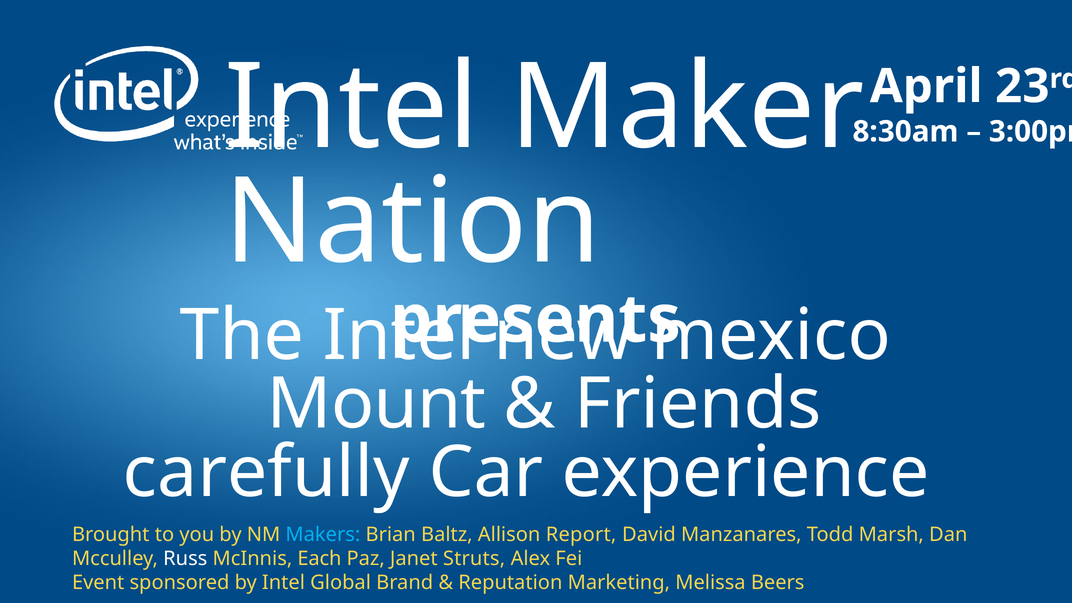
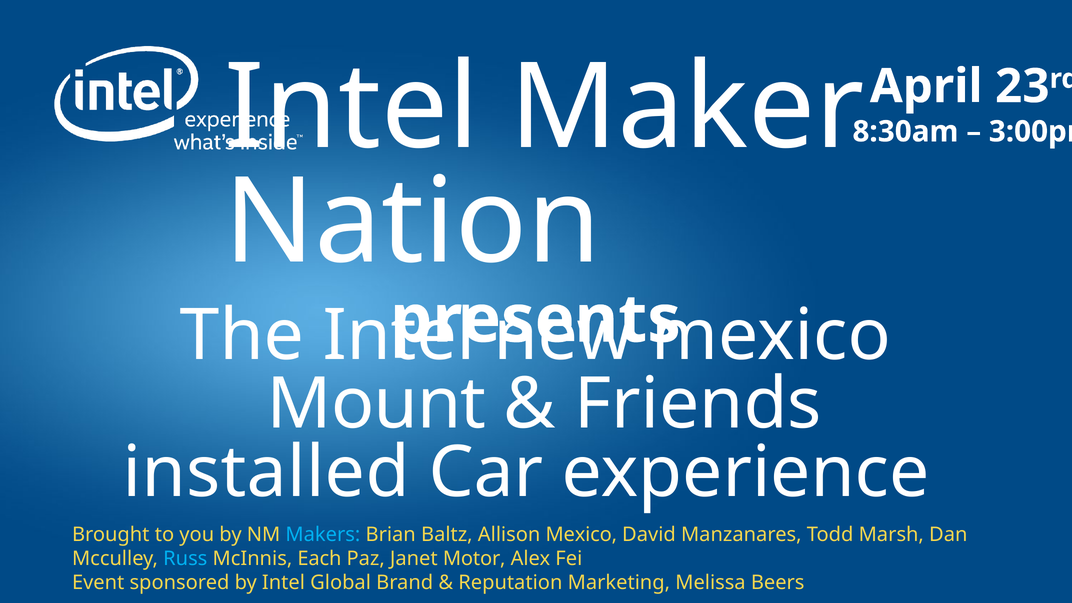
carefully: carefully -> installed
Allison Report: Report -> Mexico
Russ colour: white -> light blue
Struts: Struts -> Motor
